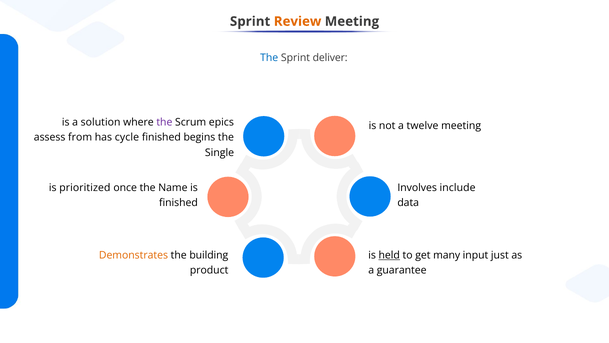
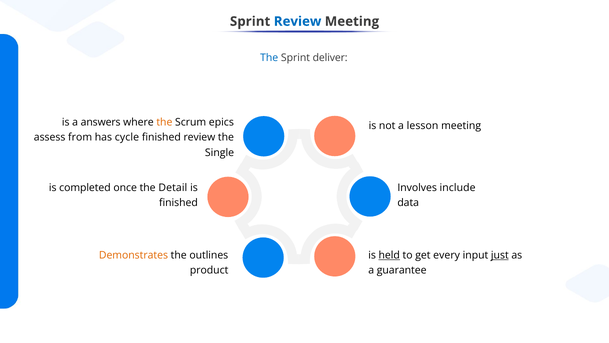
Review at (298, 21) colour: orange -> blue
solution: solution -> answers
the at (164, 122) colour: purple -> orange
twelve: twelve -> lesson
finished begins: begins -> review
prioritized: prioritized -> completed
Name: Name -> Detail
building: building -> outlines
many: many -> every
just underline: none -> present
